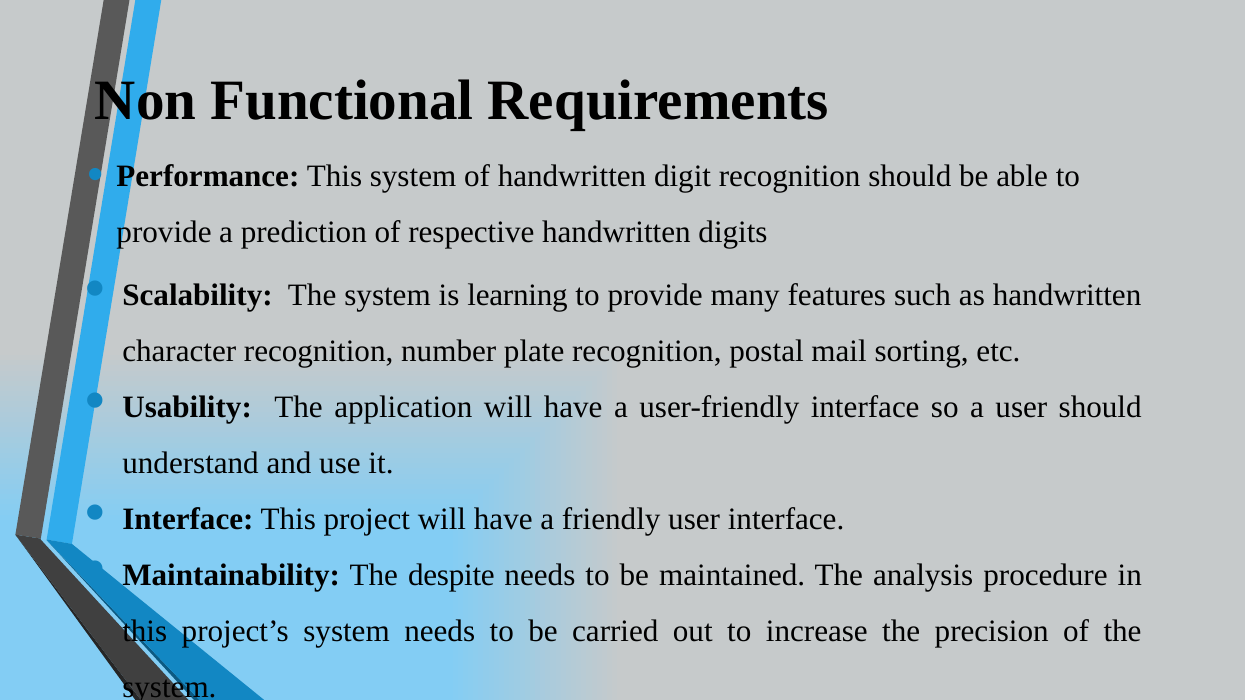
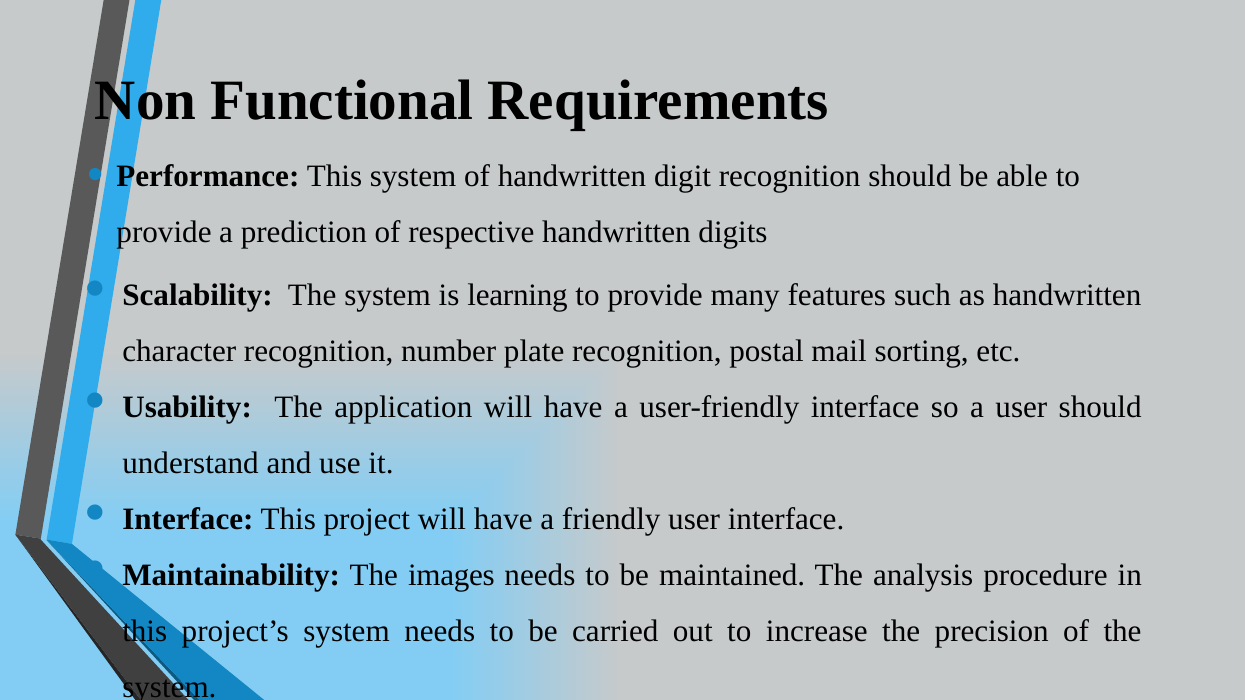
despite: despite -> images
